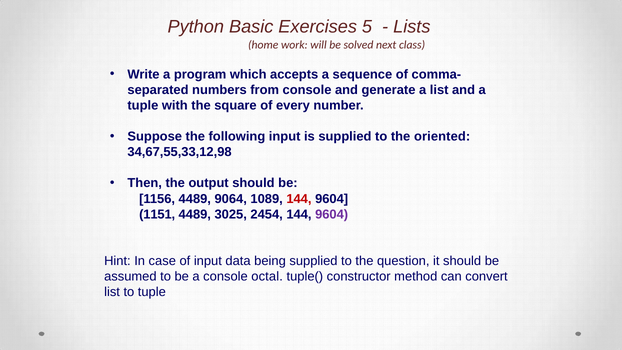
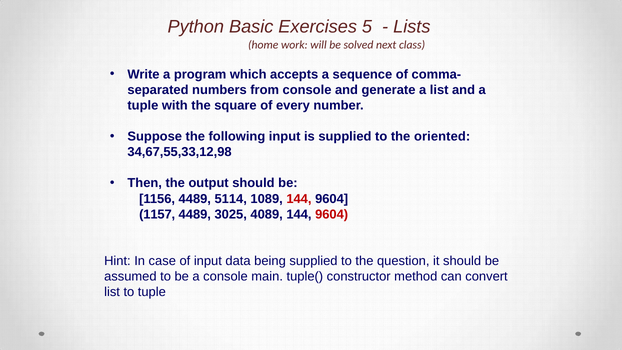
9064: 9064 -> 5114
1151: 1151 -> 1157
2454: 2454 -> 4089
9604 at (332, 214) colour: purple -> red
octal: octal -> main
